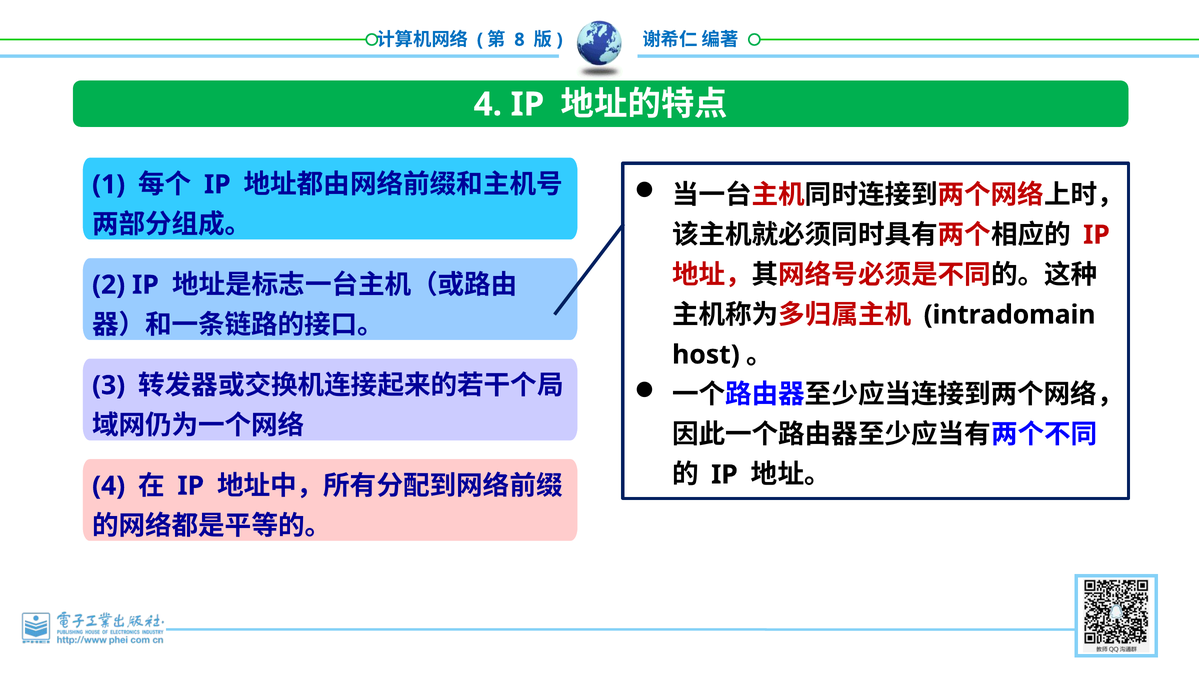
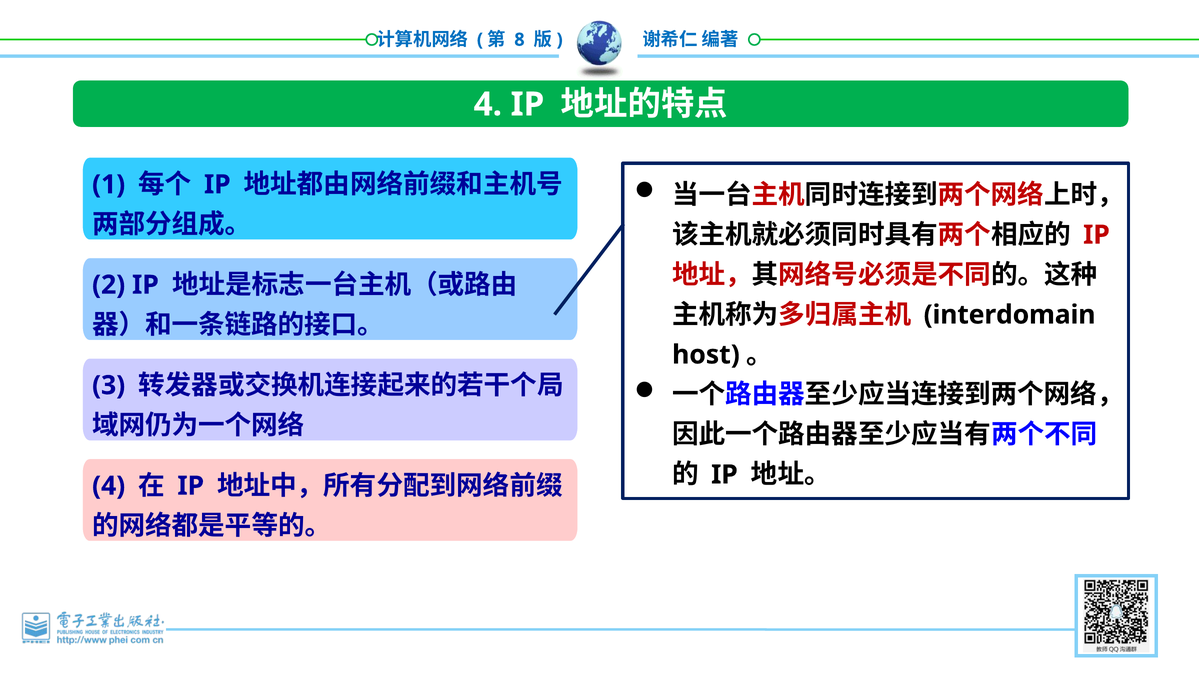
intradomain: intradomain -> interdomain
